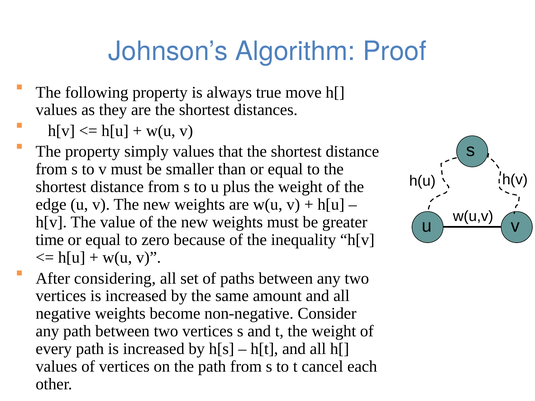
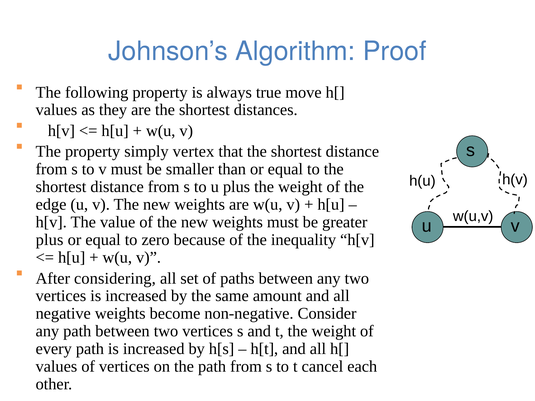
simply values: values -> vertex
time at (50, 240): time -> plus
